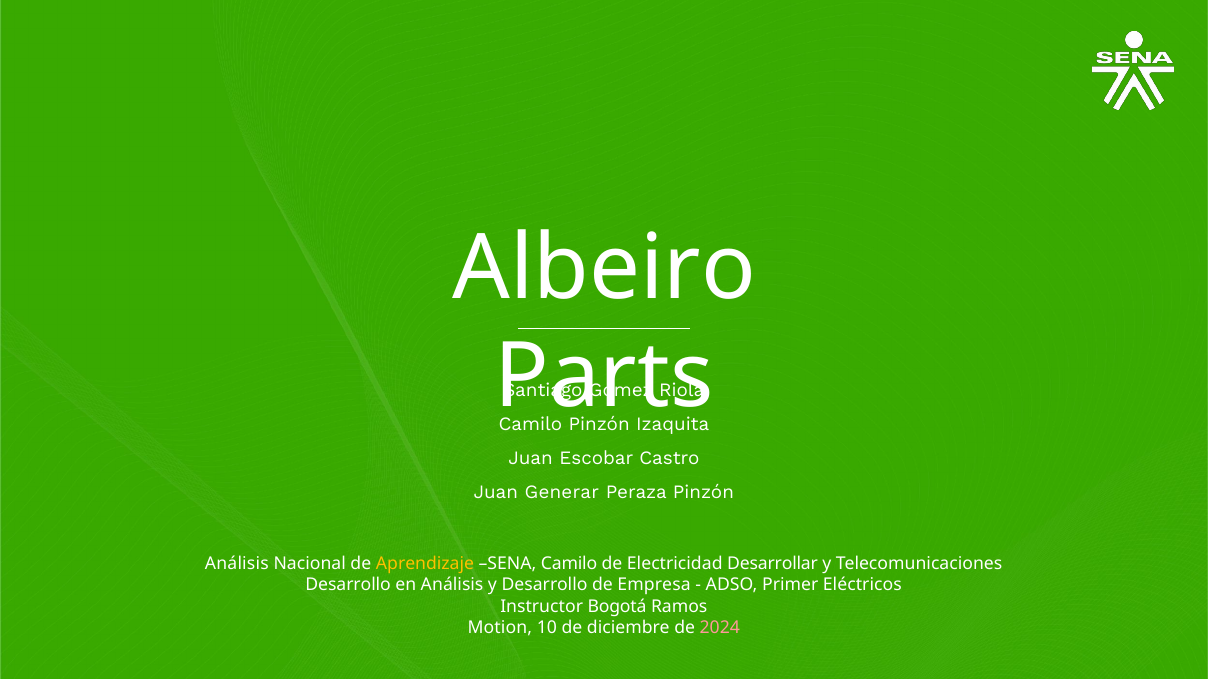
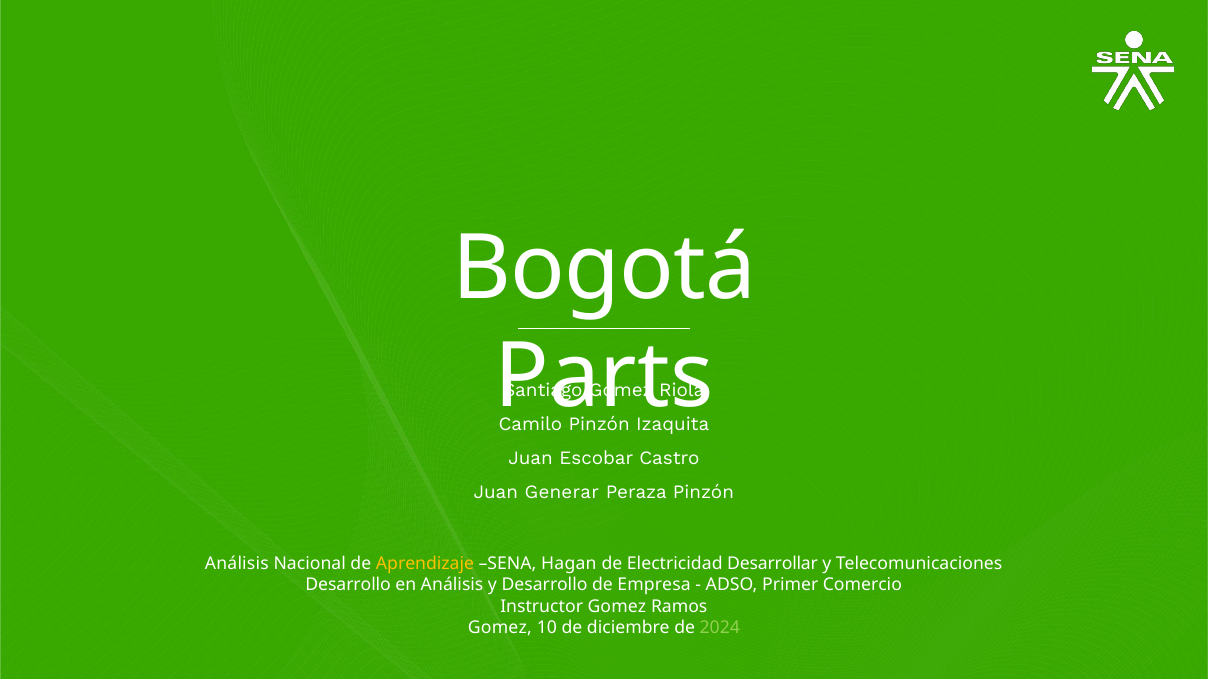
Albeiro: Albeiro -> Bogotá
SENA Camilo: Camilo -> Hagan
Eléctricos: Eléctricos -> Comercio
Instructor Bogotá: Bogotá -> Gomez
Motion at (500, 628): Motion -> Gomez
2024 colour: pink -> light green
